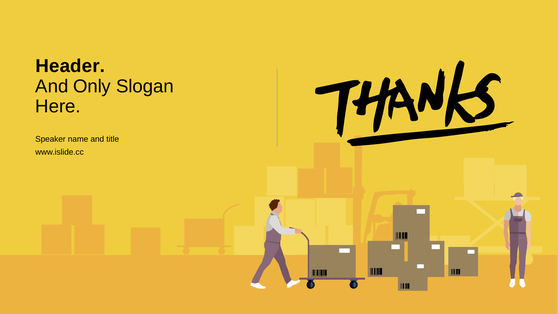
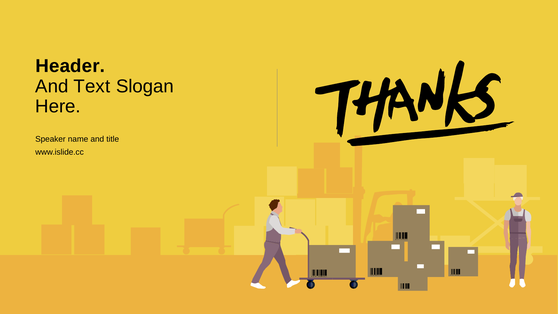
Only: Only -> Text
